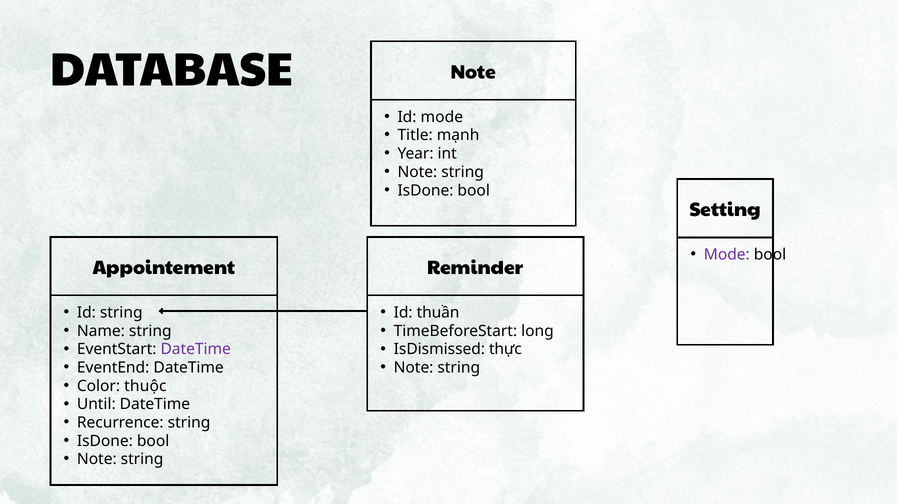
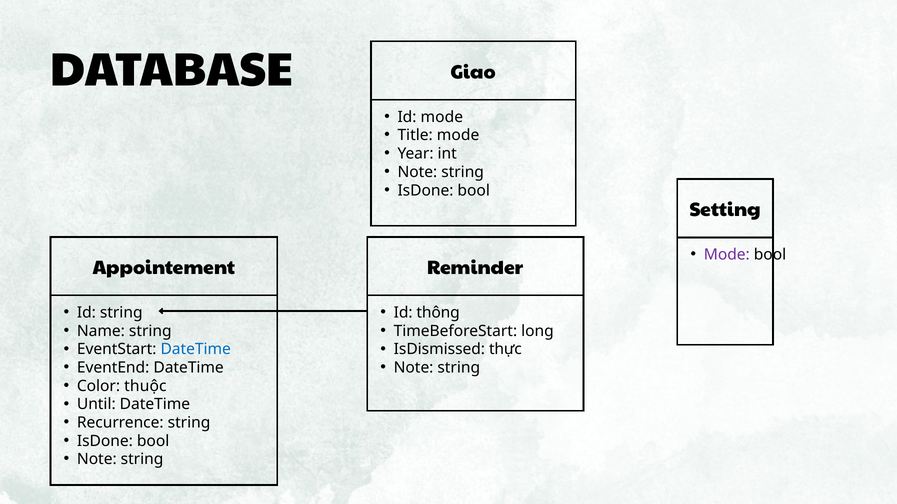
Note at (473, 72): Note -> Giao
Title mạnh: mạnh -> mode
thuần: thuần -> thông
DateTime at (196, 350) colour: purple -> blue
